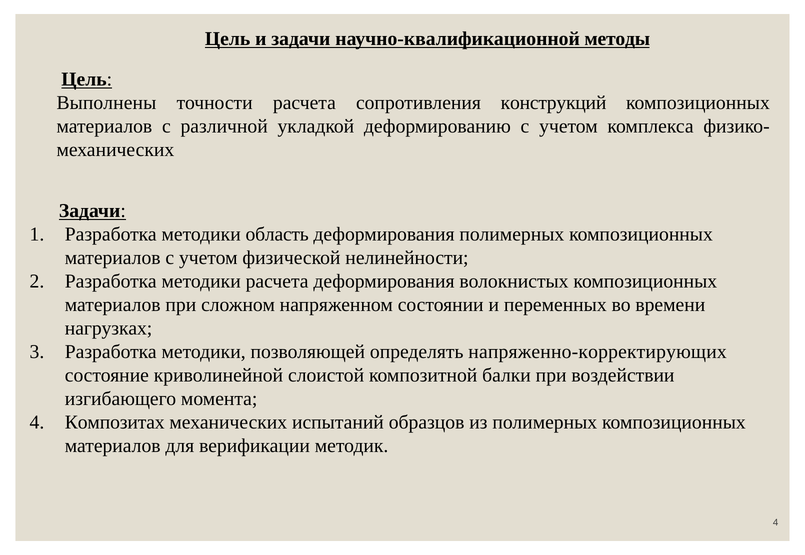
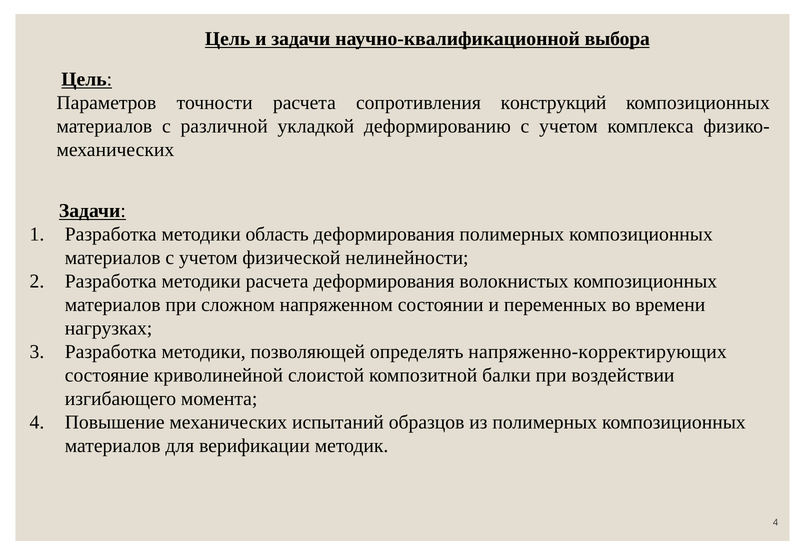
методы: методы -> выбора
Выполнены: Выполнены -> Параметров
Композитах: Композитах -> Повышение
